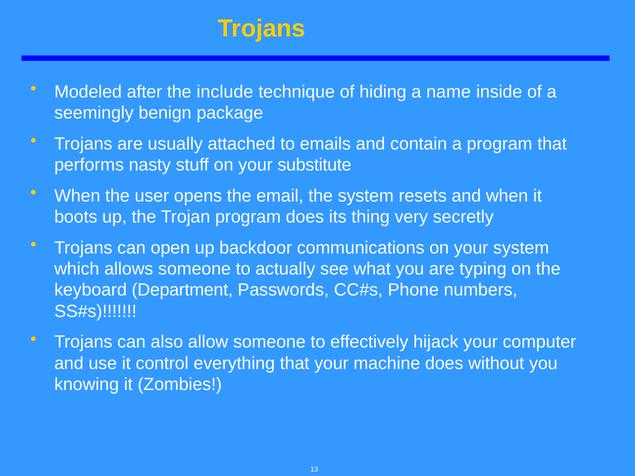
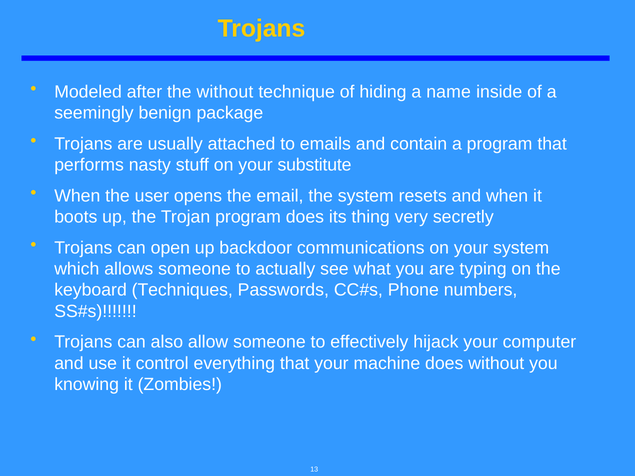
the include: include -> without
Department: Department -> Techniques
